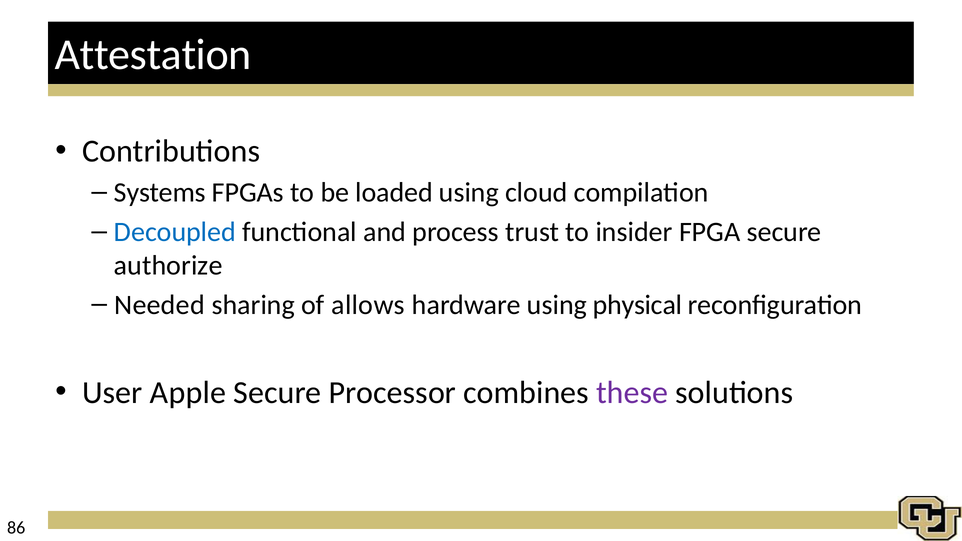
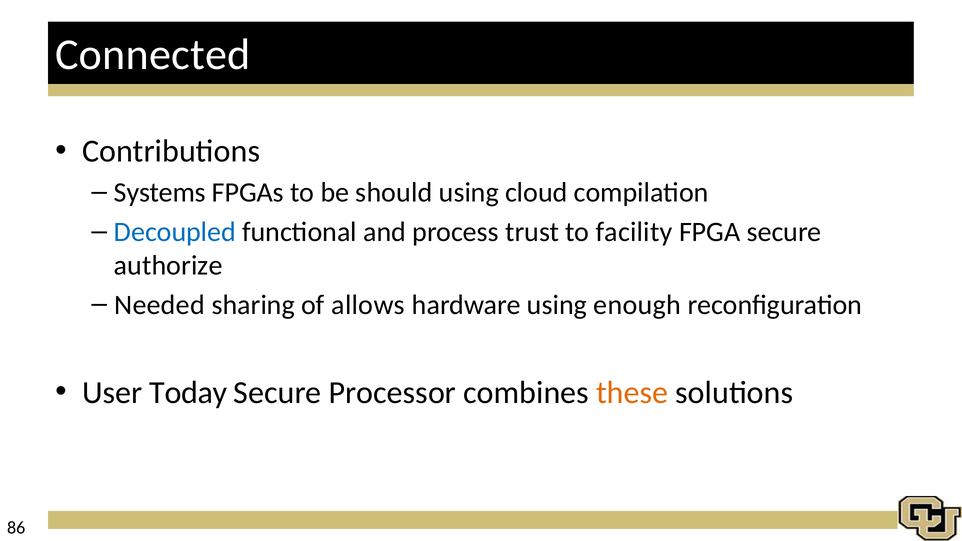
Attestation: Attestation -> Connected
loaded: loaded -> should
insider: insider -> facility
physical: physical -> enough
Apple: Apple -> Today
these colour: purple -> orange
